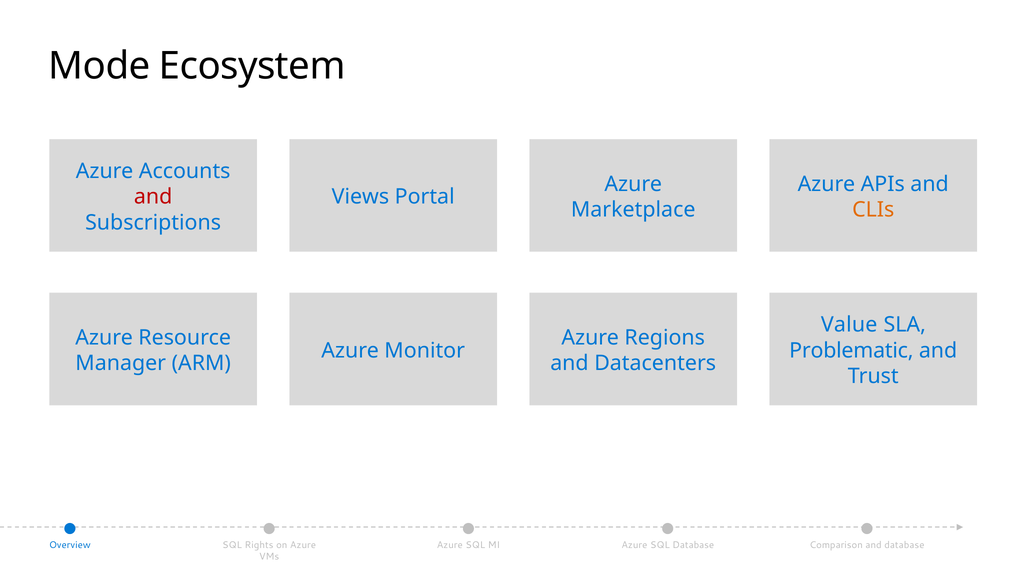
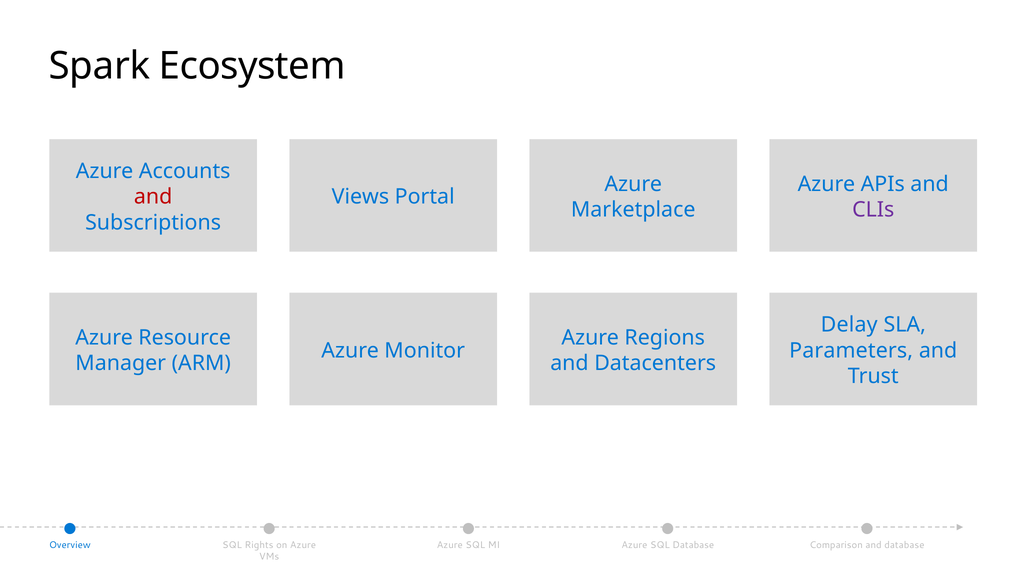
Mode: Mode -> Spark
CLIs colour: orange -> purple
Value: Value -> Delay
Problematic: Problematic -> Parameters
